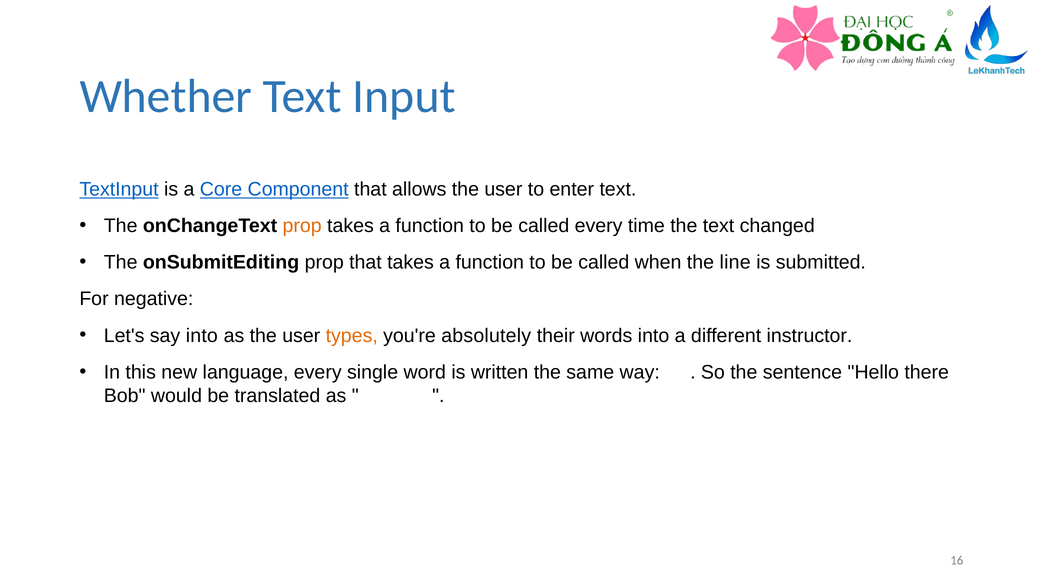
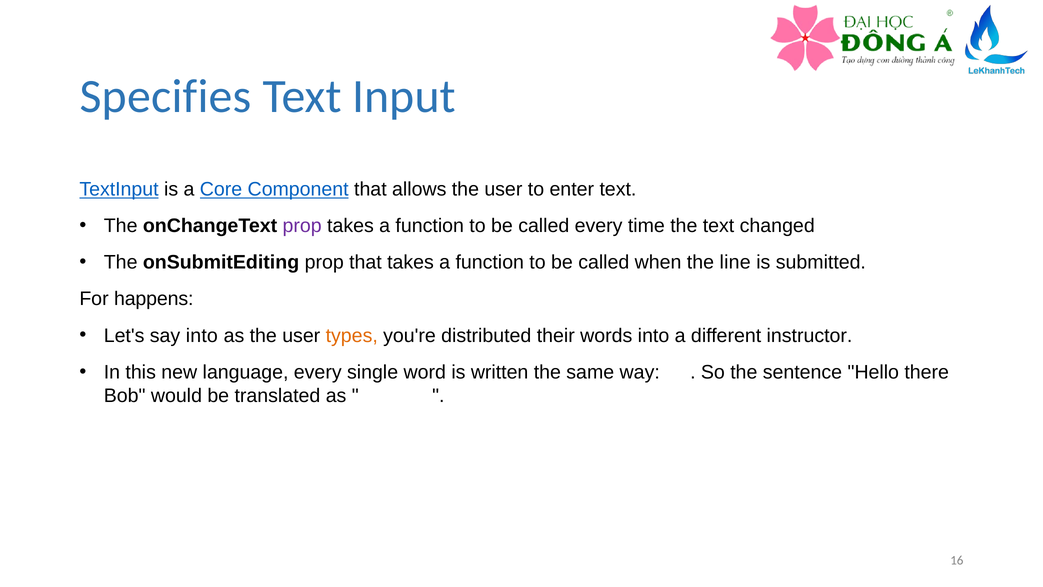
Whether: Whether -> Specifies
prop at (302, 226) colour: orange -> purple
negative: negative -> happens
absolutely: absolutely -> distributed
